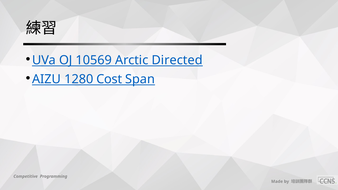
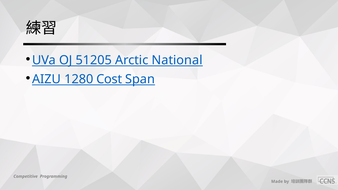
10569: 10569 -> 51205
Directed: Directed -> National
